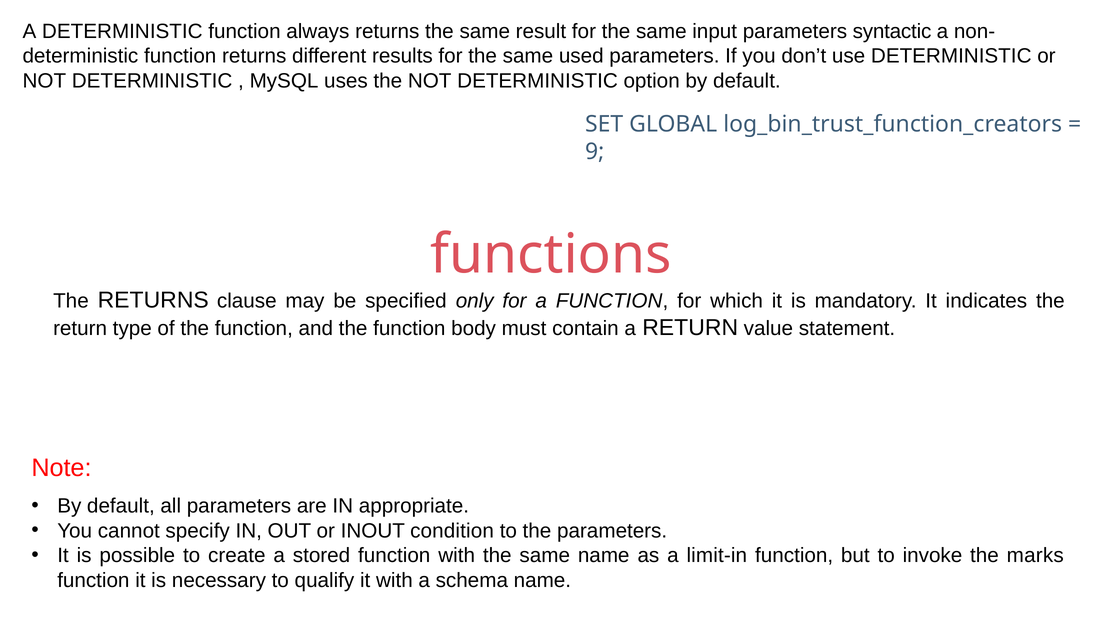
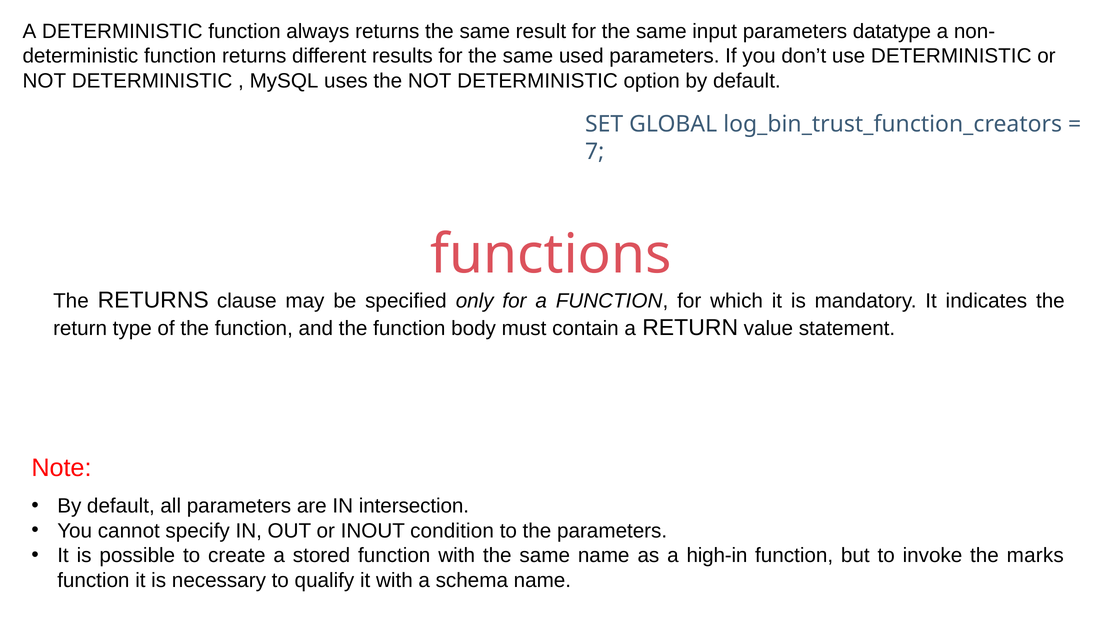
syntactic: syntactic -> datatype
9: 9 -> 7
appropriate: appropriate -> intersection
limit-in: limit-in -> high-in
